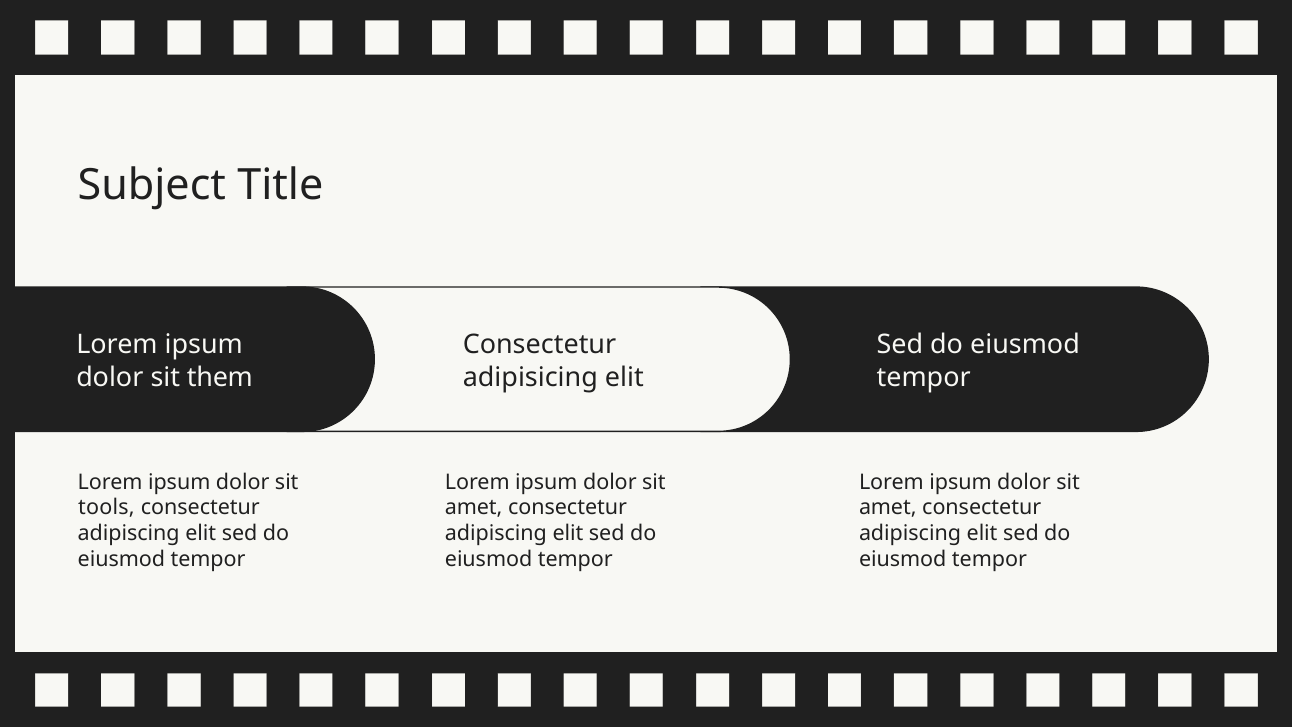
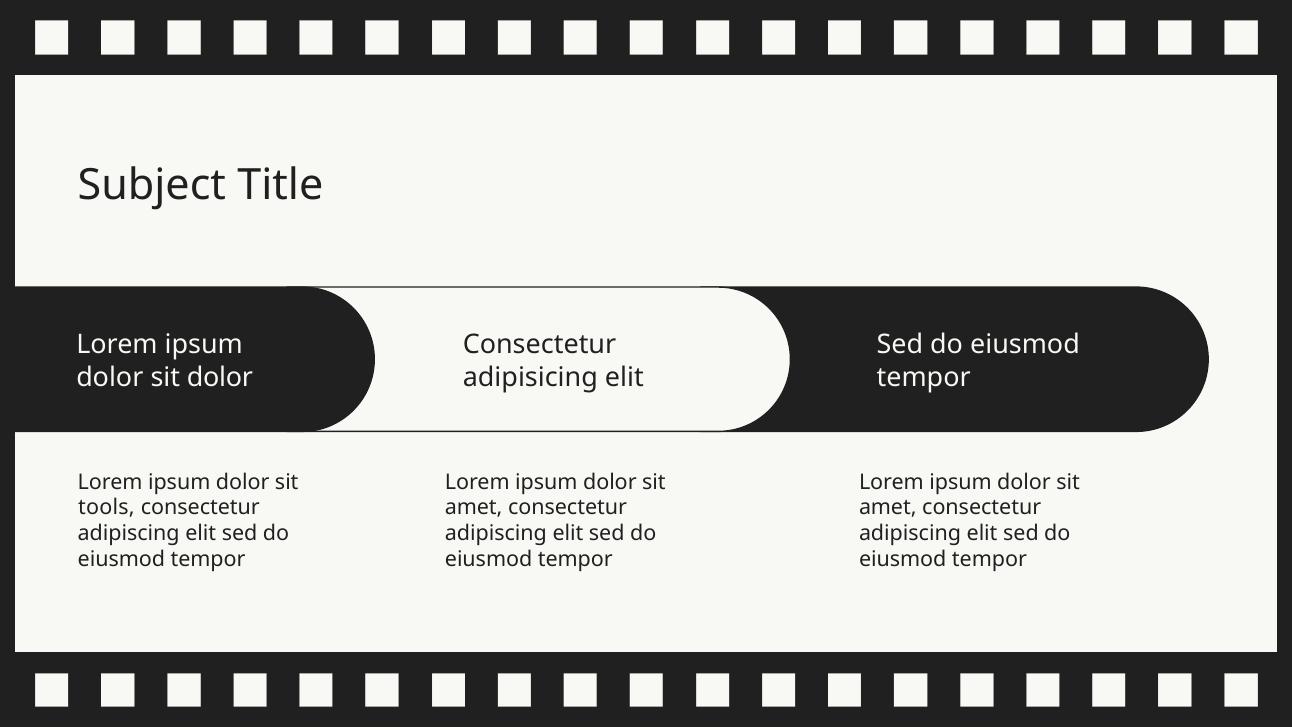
sit them: them -> dolor
